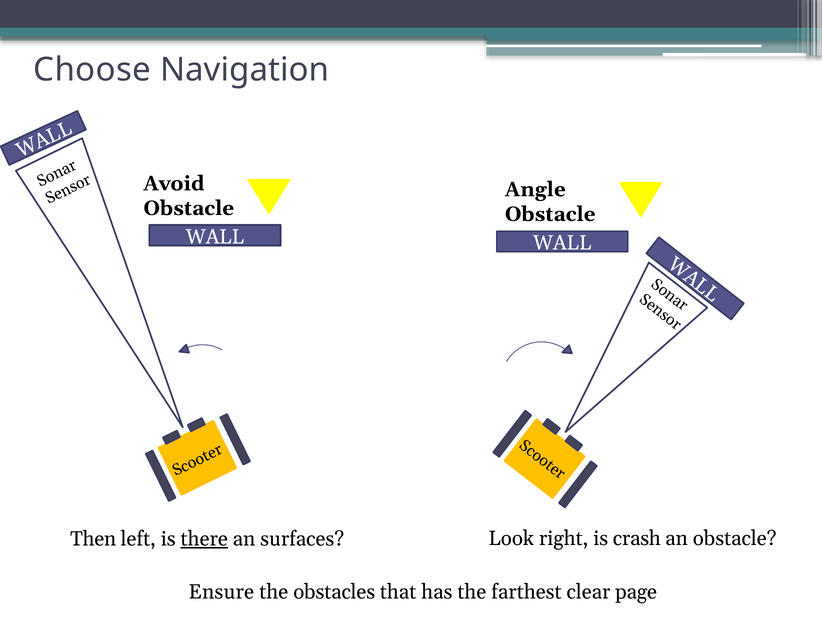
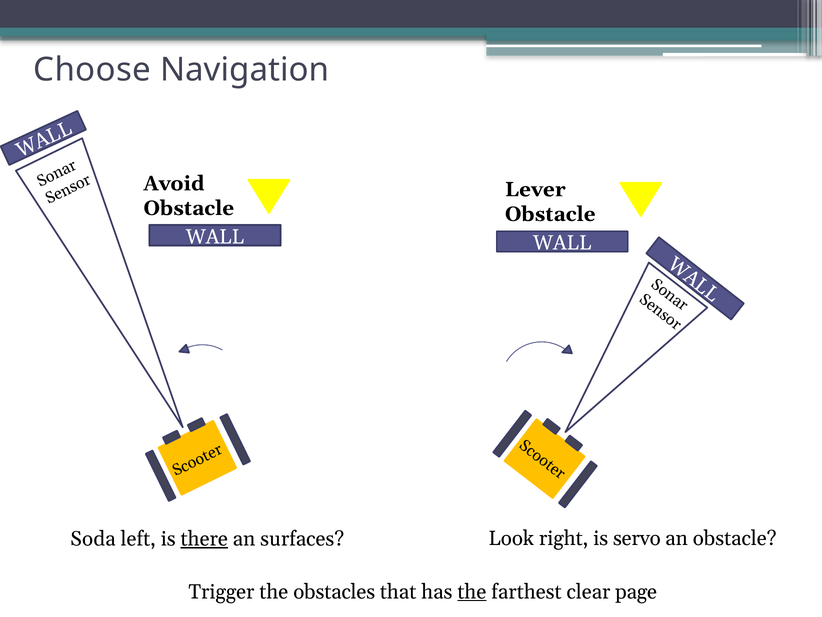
Angle: Angle -> Lever
crash: crash -> servo
Then: Then -> Soda
Ensure: Ensure -> Trigger
the at (472, 591) underline: none -> present
